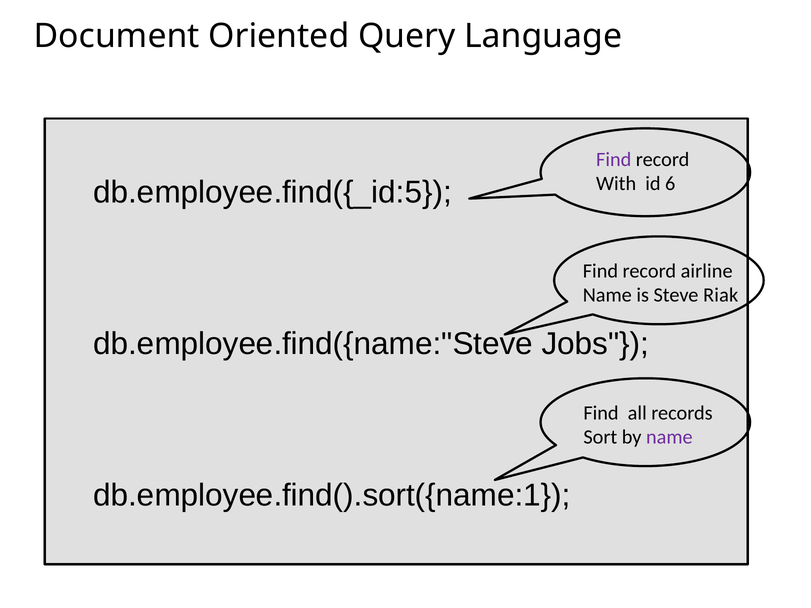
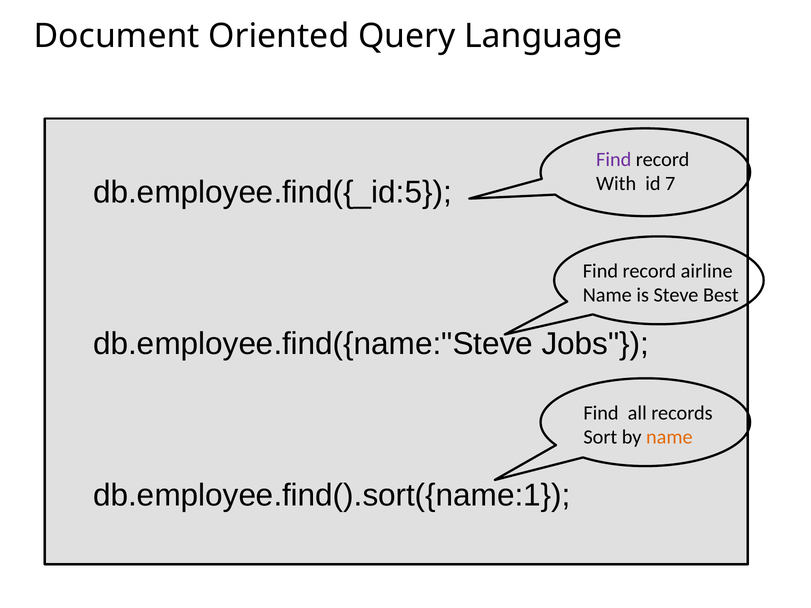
6: 6 -> 7
Riak: Riak -> Best
name at (669, 437) colour: purple -> orange
